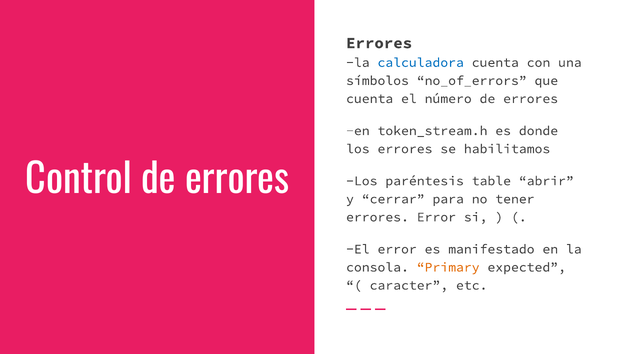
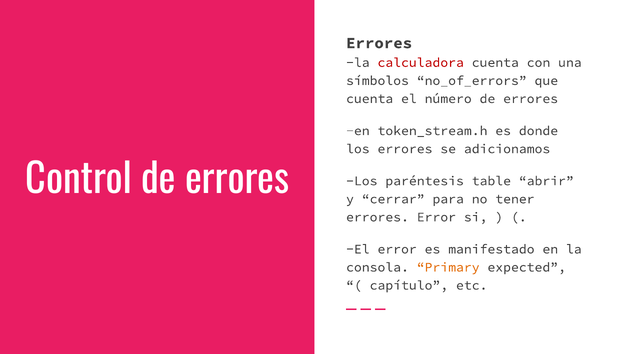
calculadora colour: blue -> red
habilitamos: habilitamos -> adicionamos
caracter: caracter -> capítulo
